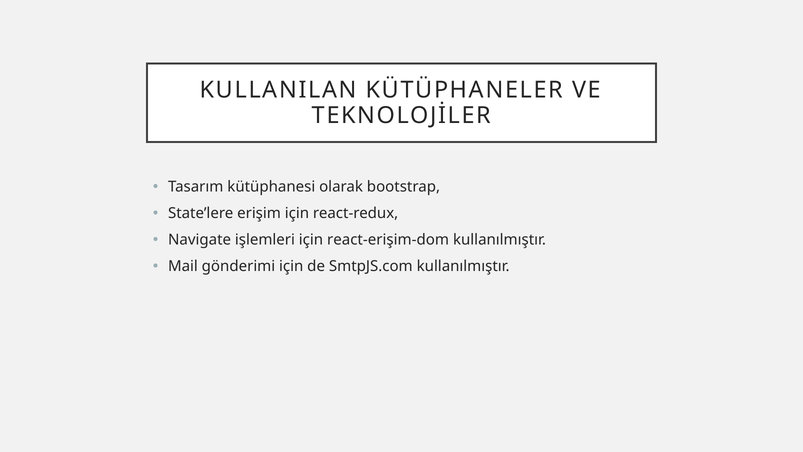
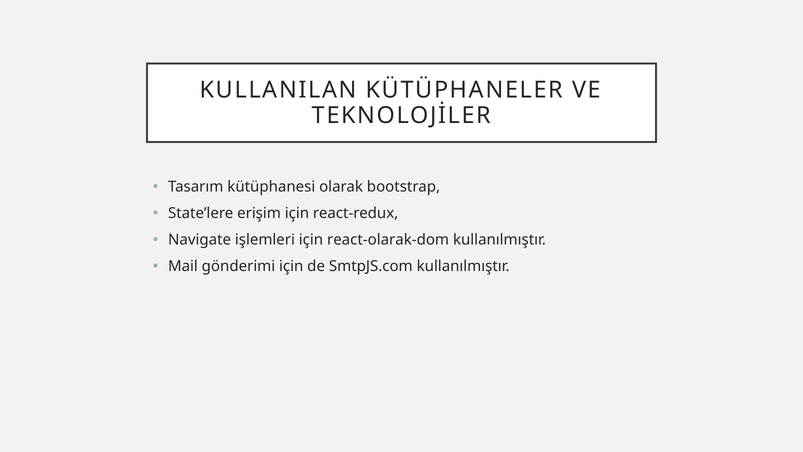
react-erişim-dom: react-erişim-dom -> react-olarak-dom
